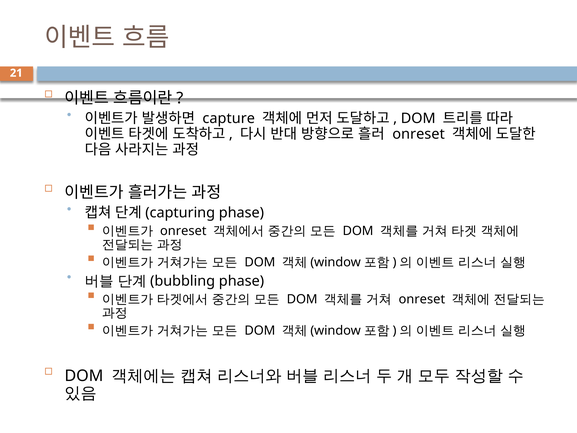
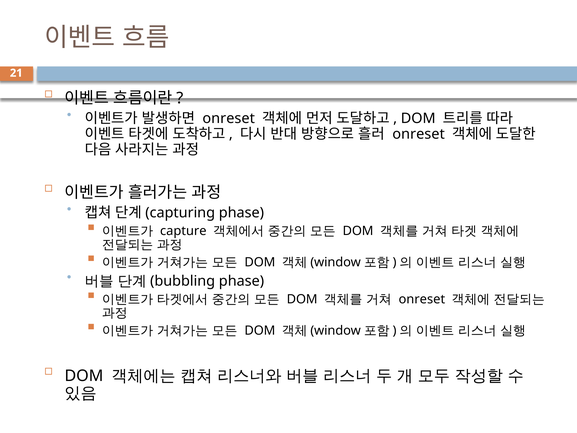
capture at (229, 118): capture -> onreset
onreset at (183, 231): onreset -> capture
